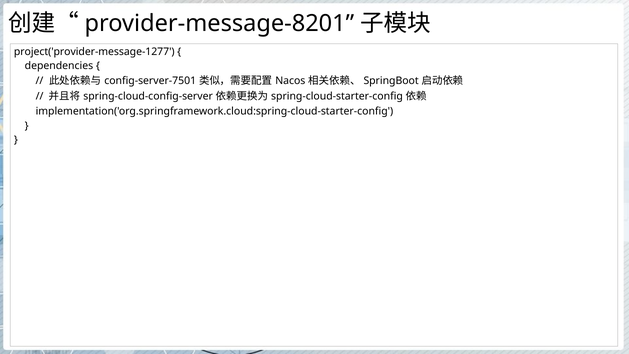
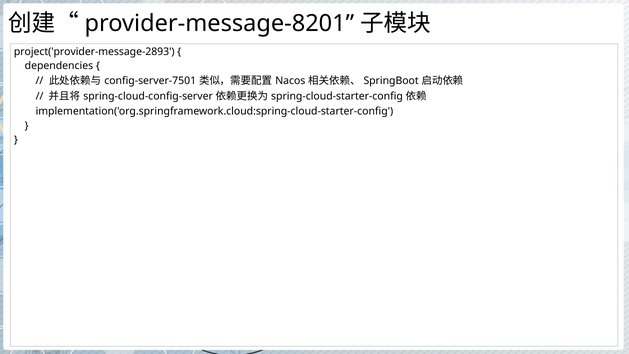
project('provider-message-1277: project('provider-message-1277 -> project('provider-message-2893
